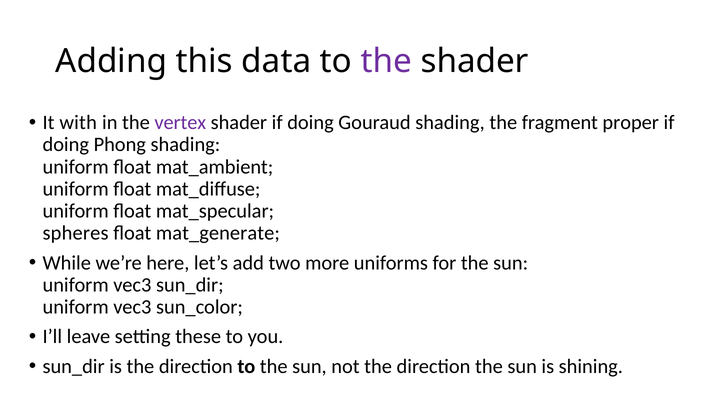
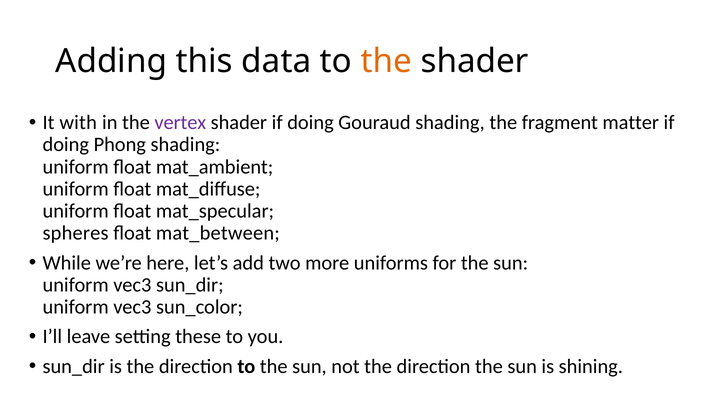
the at (386, 61) colour: purple -> orange
proper: proper -> matter
mat_generate: mat_generate -> mat_between
